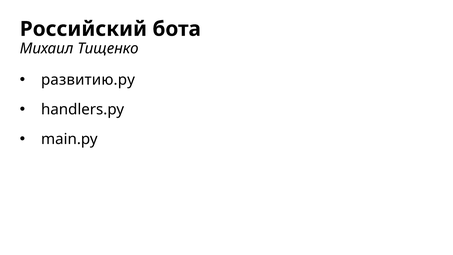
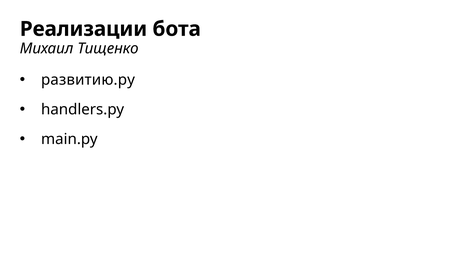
Российский: Российский -> Реализации
